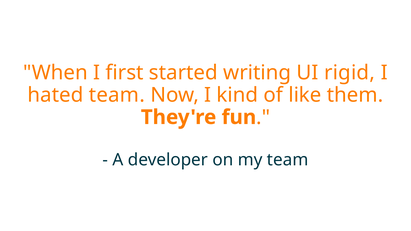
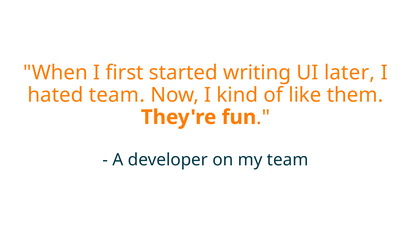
rigid: rigid -> later
